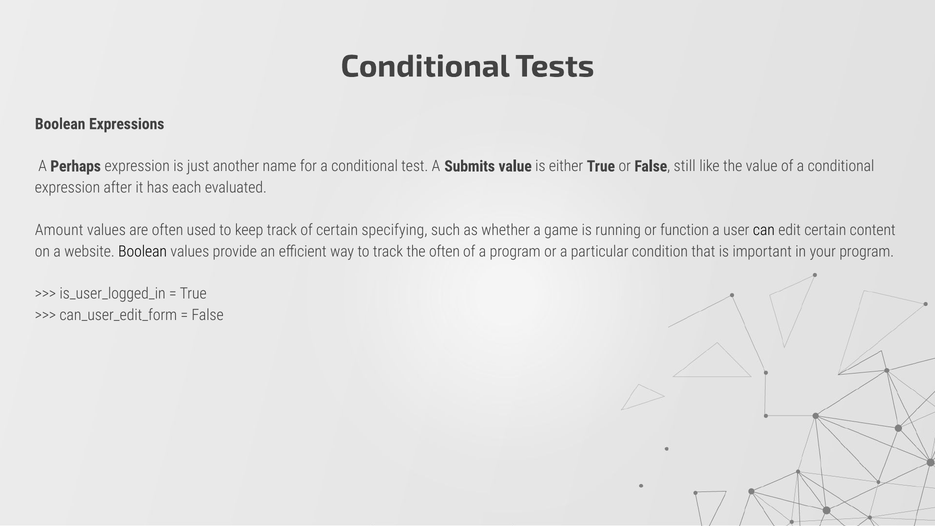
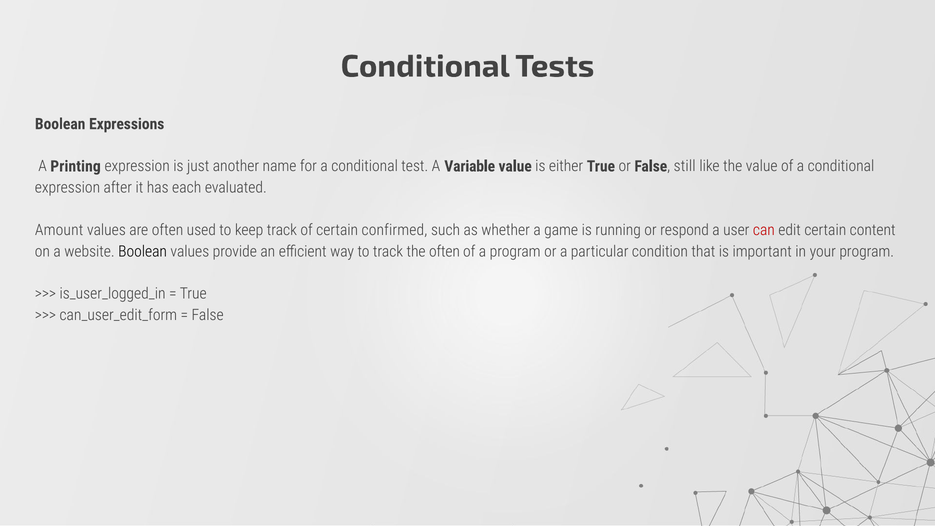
Perhaps: Perhaps -> Printing
Submits: Submits -> Variable
specifying: specifying -> confirmed
function: function -> respond
can colour: black -> red
